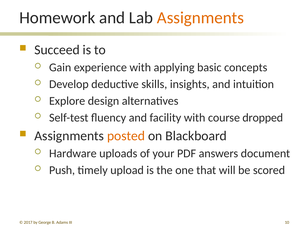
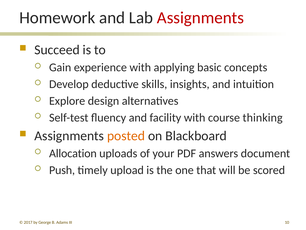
Assignments at (200, 18) colour: orange -> red
dropped: dropped -> thinking
Hardware: Hardware -> Allocation
